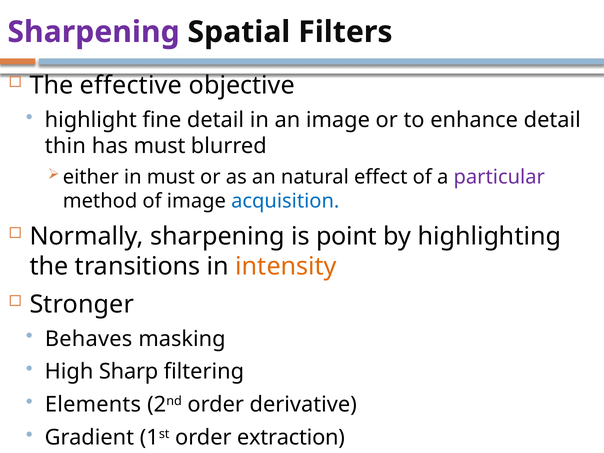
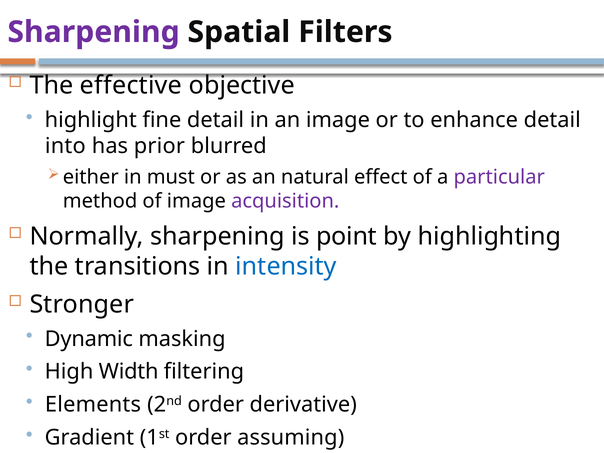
thin: thin -> into
has must: must -> prior
acquisition colour: blue -> purple
intensity colour: orange -> blue
Behaves: Behaves -> Dynamic
Sharp: Sharp -> Width
extraction: extraction -> assuming
